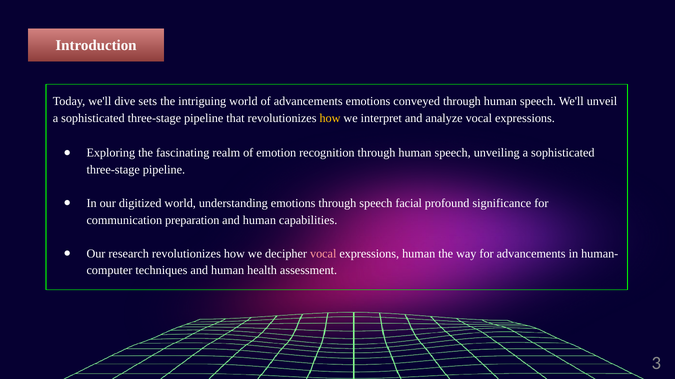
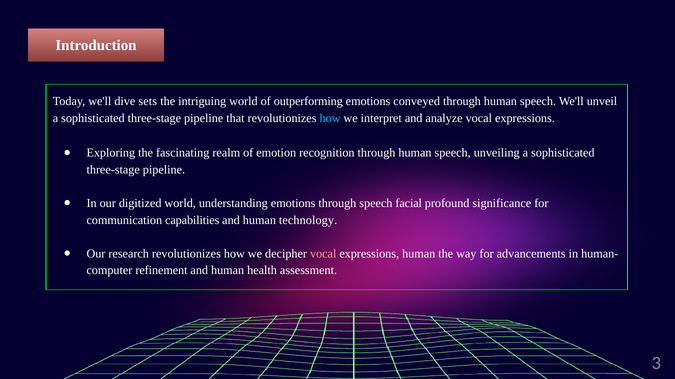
of advancements: advancements -> outperforming
how at (330, 118) colour: yellow -> light blue
preparation: preparation -> capabilities
capabilities: capabilities -> technology
techniques: techniques -> refinement
